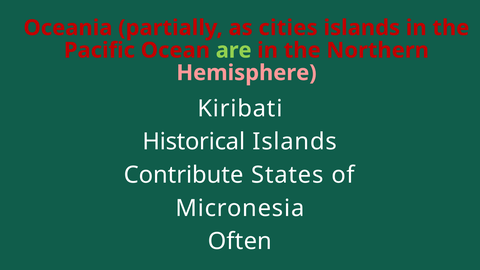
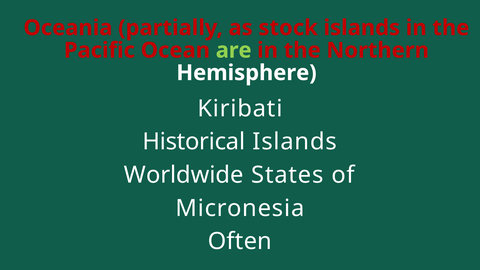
cities: cities -> stock
Hemisphere colour: pink -> white
Contribute: Contribute -> Worldwide
